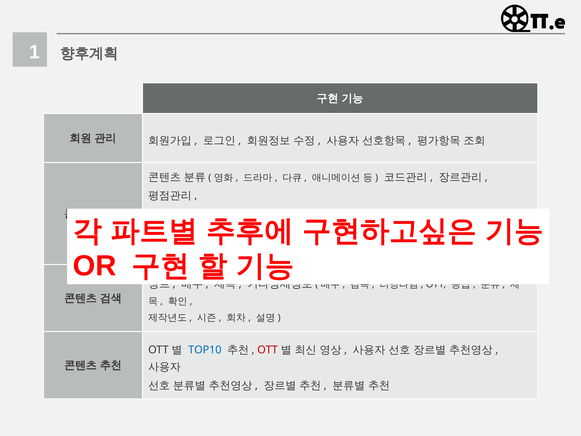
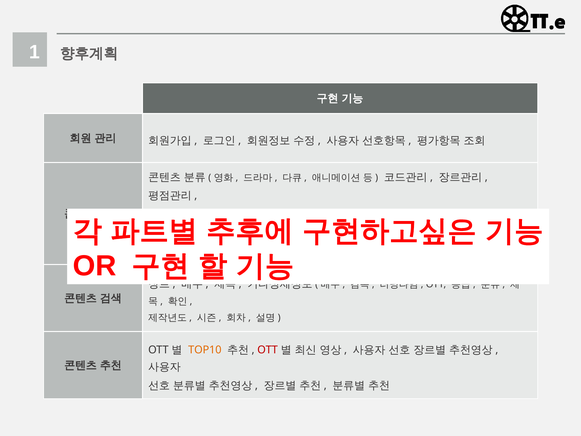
TOP10 colour: blue -> orange
